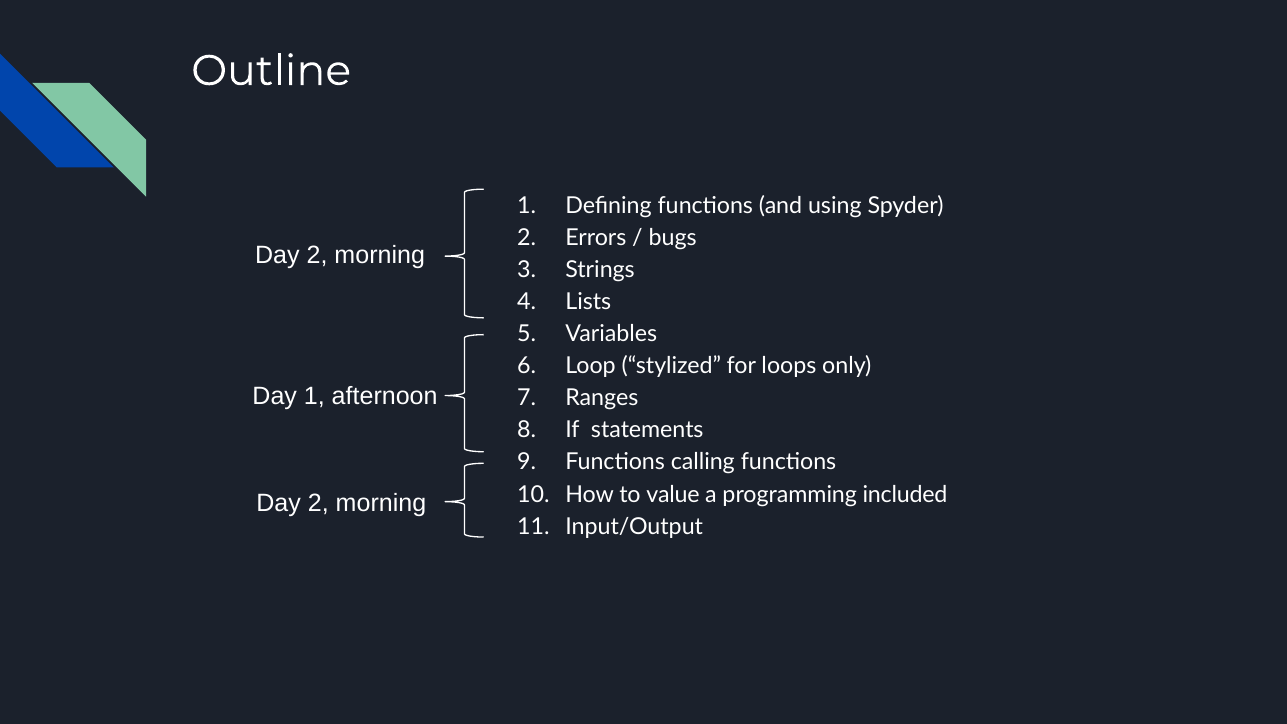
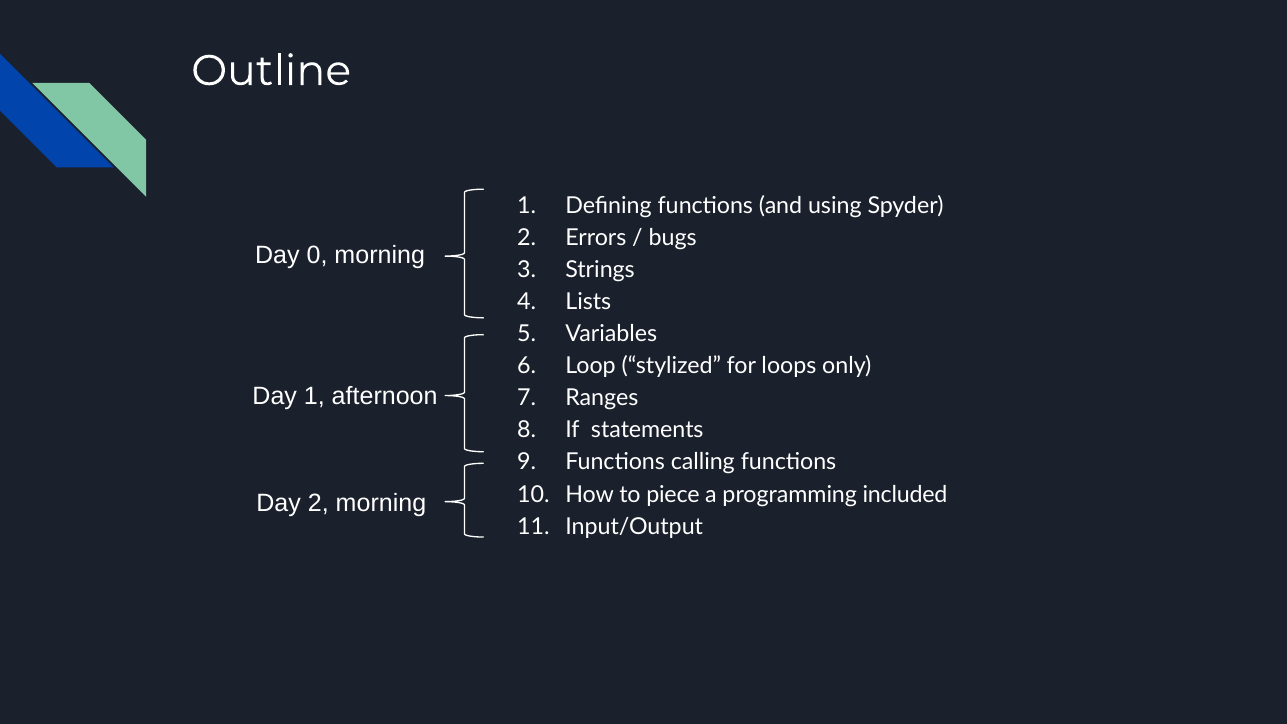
2 at (317, 255): 2 -> 0
value: value -> piece
